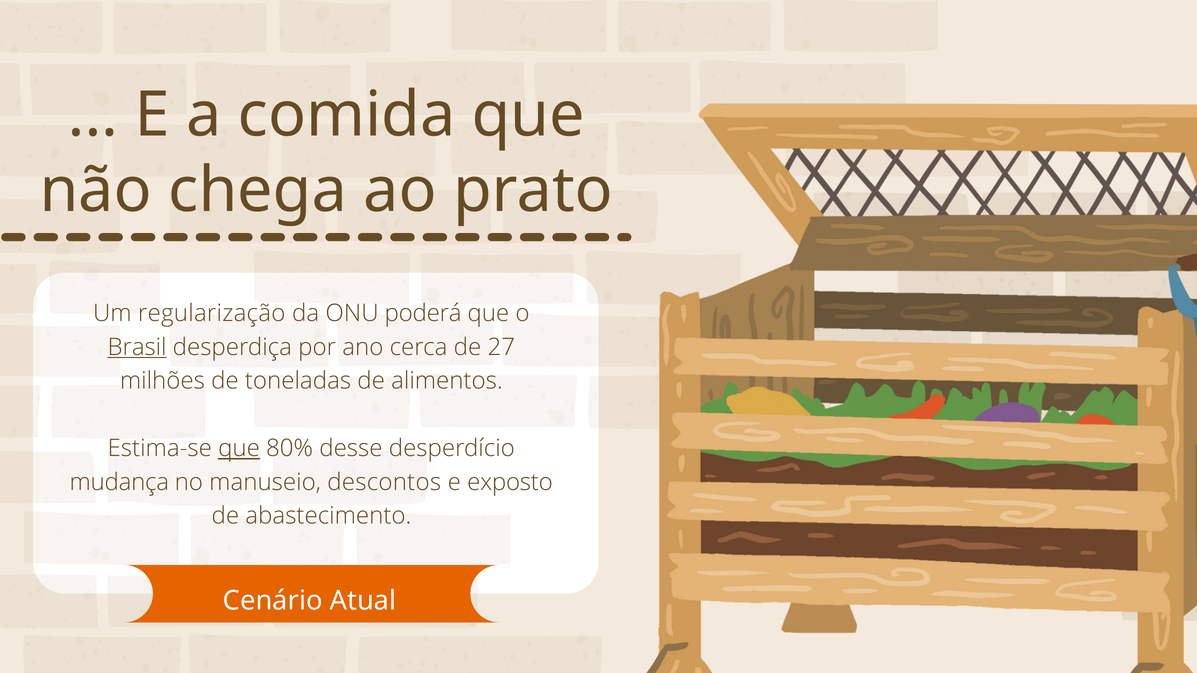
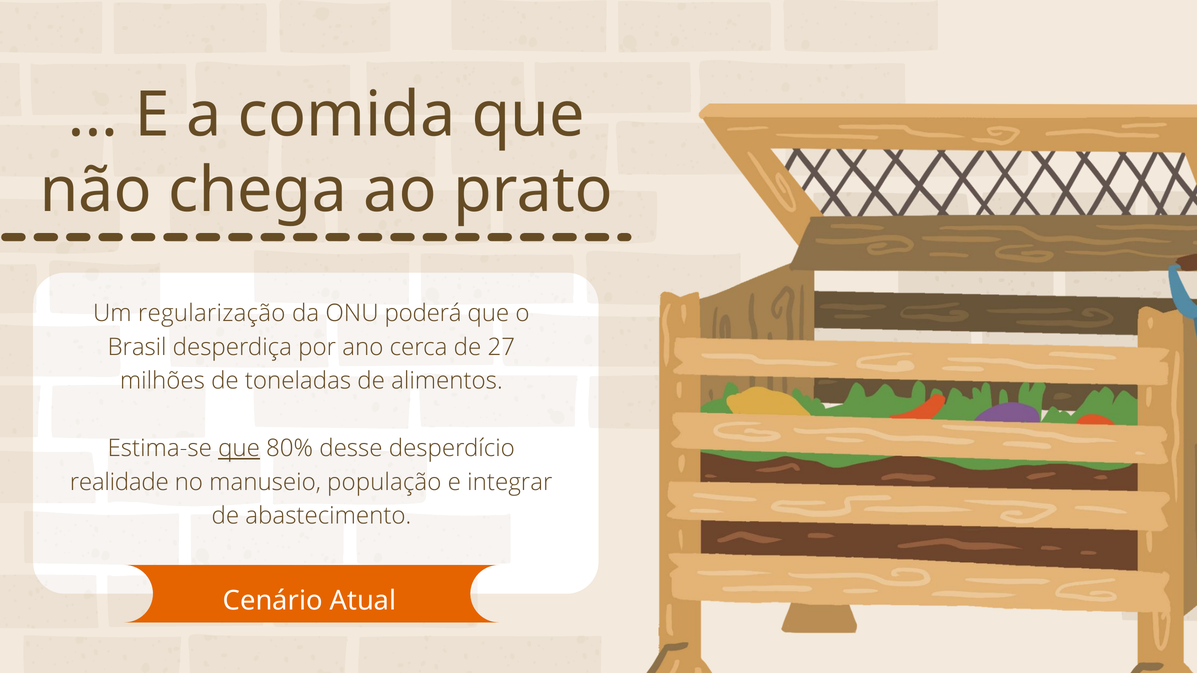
Brasil underline: present -> none
mudança: mudança -> realidade
descontos: descontos -> população
exposto: exposto -> integrar
